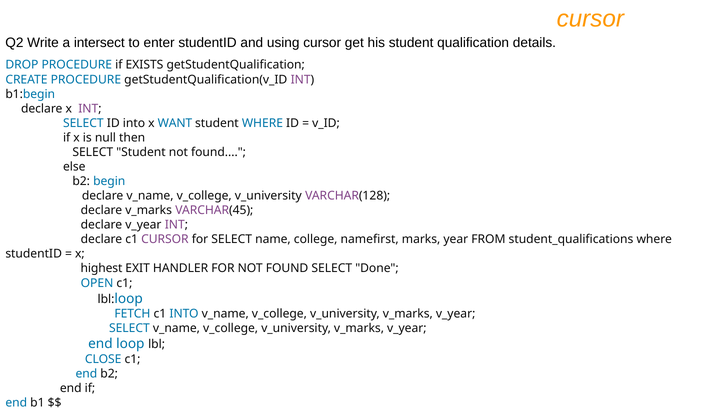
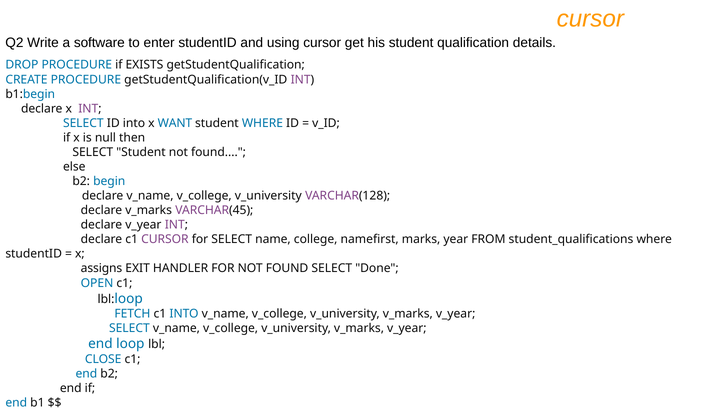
intersect: intersect -> software
highest: highest -> assigns
